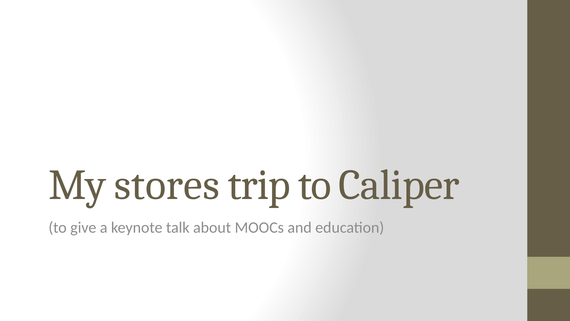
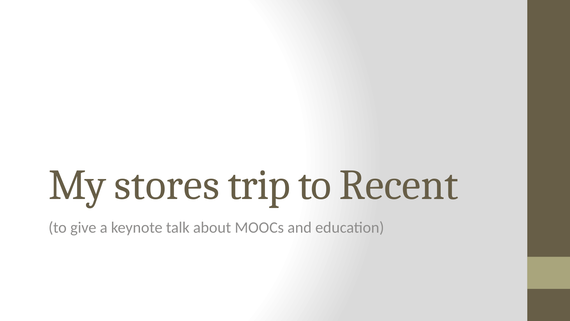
Caliper: Caliper -> Recent
